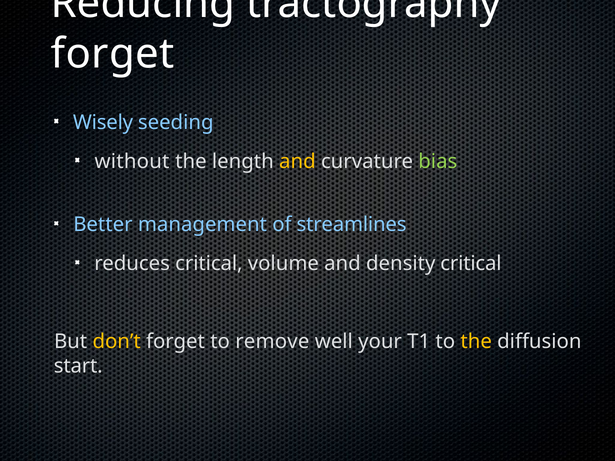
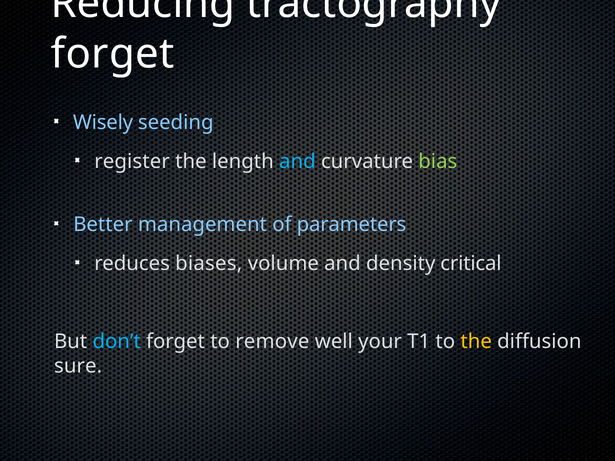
without: without -> register
and at (297, 161) colour: yellow -> light blue
streamlines: streamlines -> parameters
reduces critical: critical -> biases
don’t colour: yellow -> light blue
start: start -> sure
